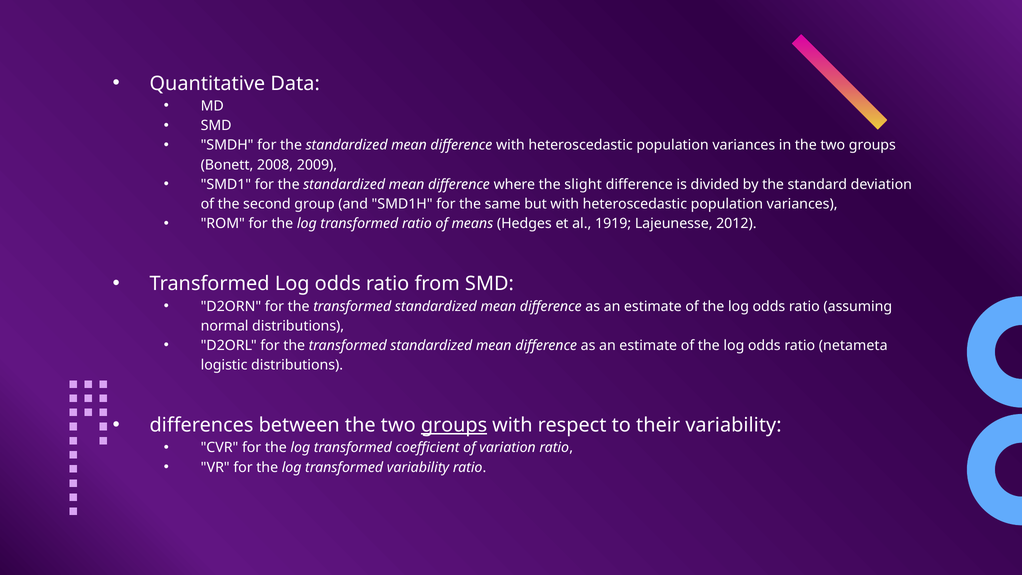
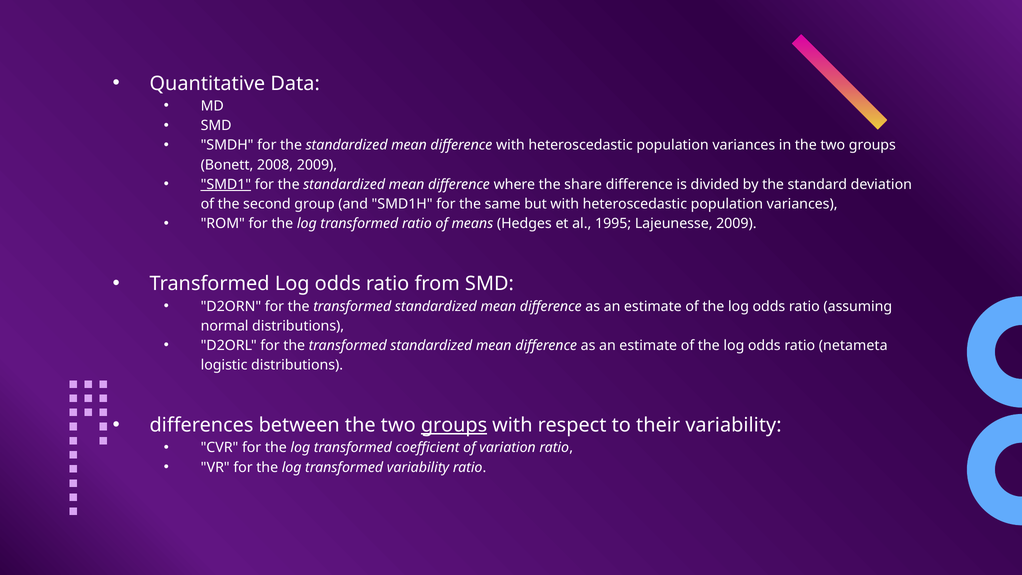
SMD1 underline: none -> present
slight: slight -> share
1919: 1919 -> 1995
Lajeunesse 2012: 2012 -> 2009
